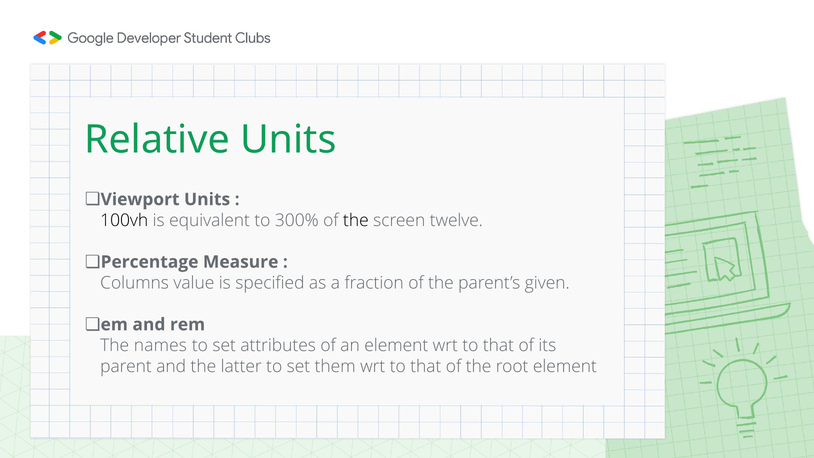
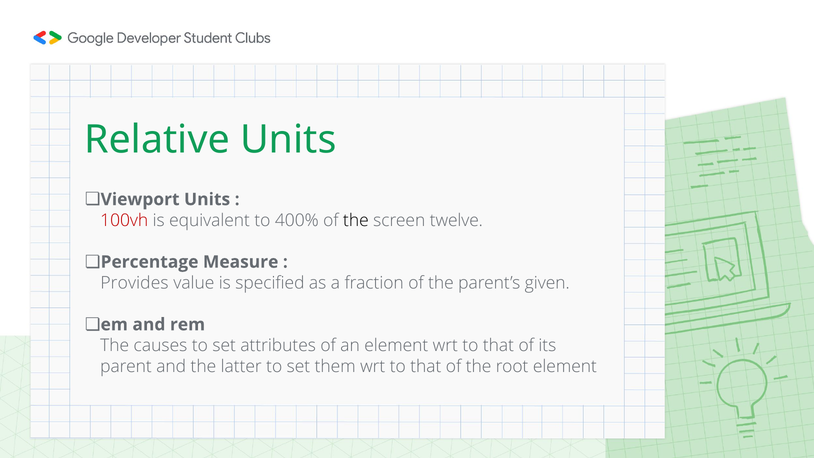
100vh colour: black -> red
300%: 300% -> 400%
Columns: Columns -> Provides
names: names -> causes
